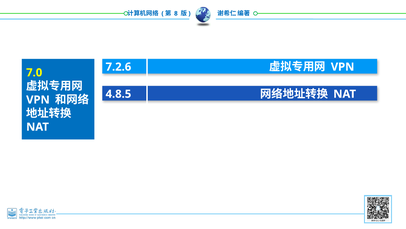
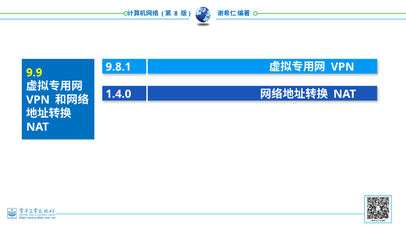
7.2.6: 7.2.6 -> 9.8.1
7.0: 7.0 -> 9.9
4.8.5: 4.8.5 -> 1.4.0
